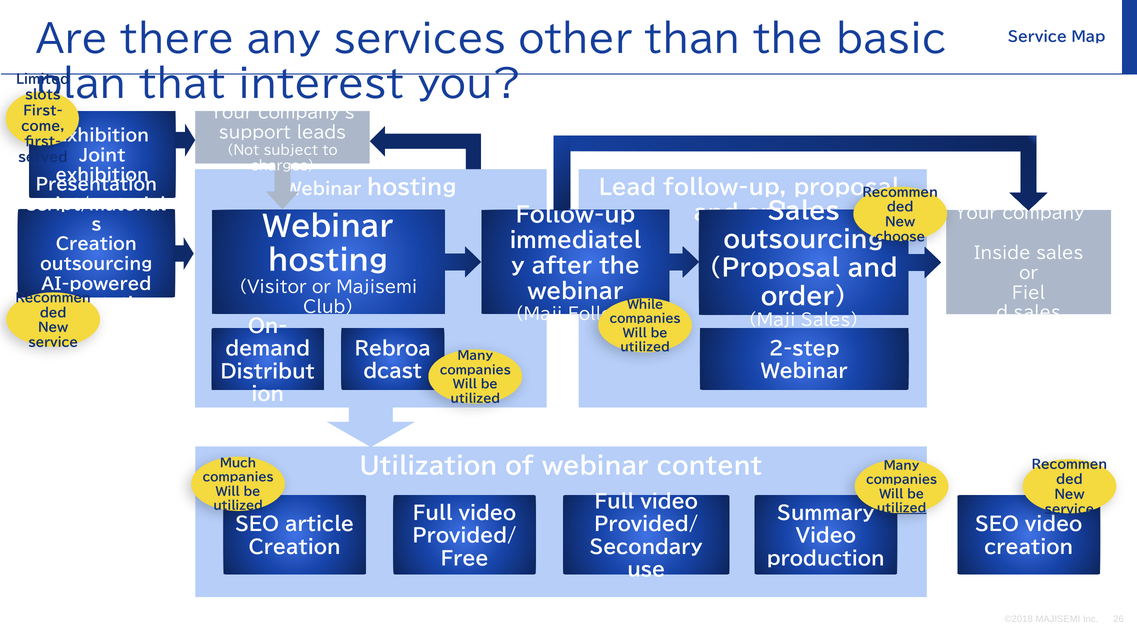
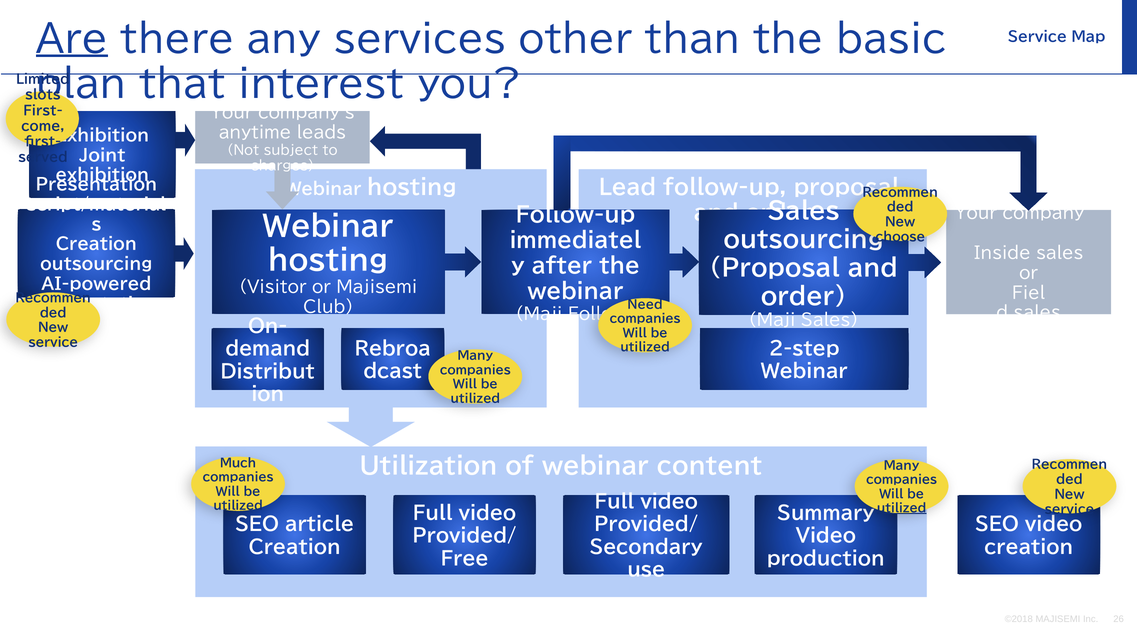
Are underline: none -> present
support: support -> anytime
While: While -> Need
